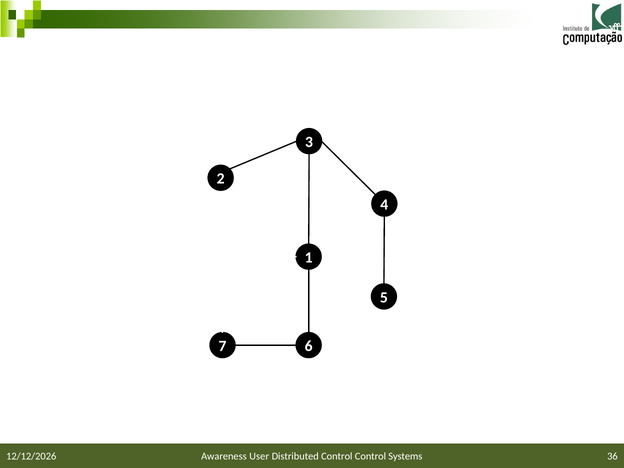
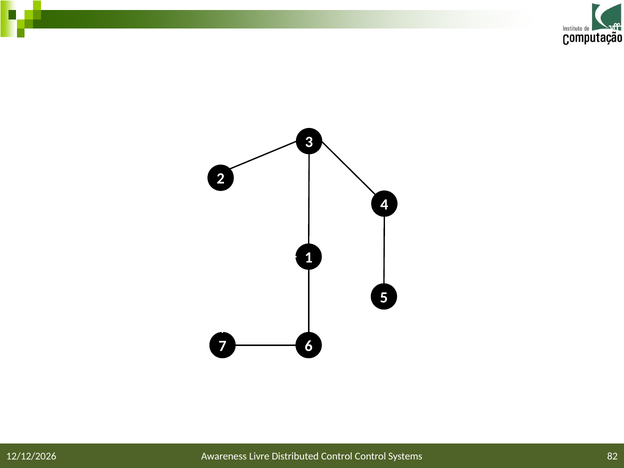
User: User -> Livre
36: 36 -> 82
